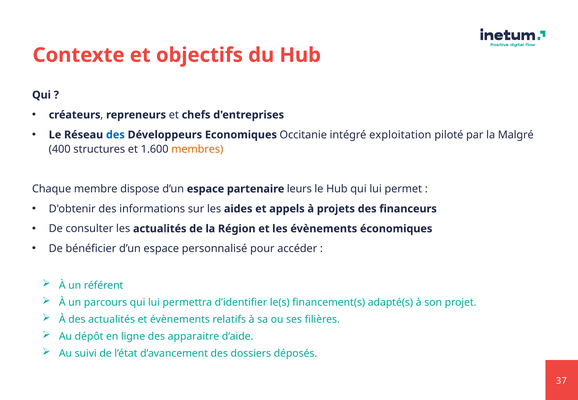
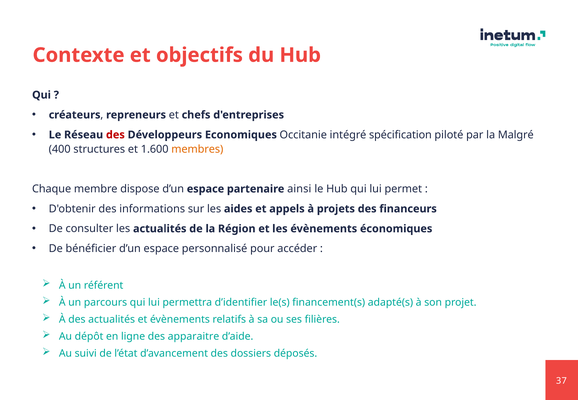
des at (115, 135) colour: blue -> red
exploitation: exploitation -> spécification
leurs: leurs -> ainsi
